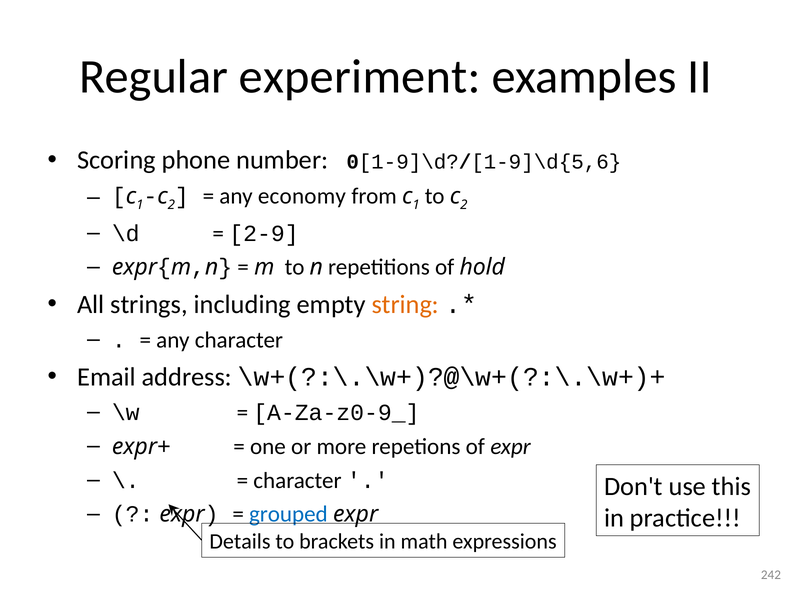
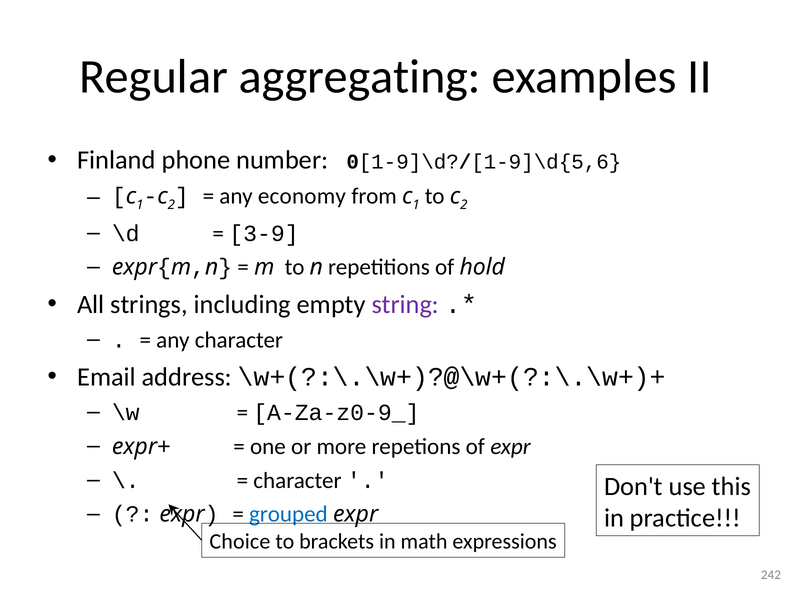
experiment: experiment -> aggregating
Scoring: Scoring -> Finland
2-9: 2-9 -> 3-9
string colour: orange -> purple
Details: Details -> Choice
